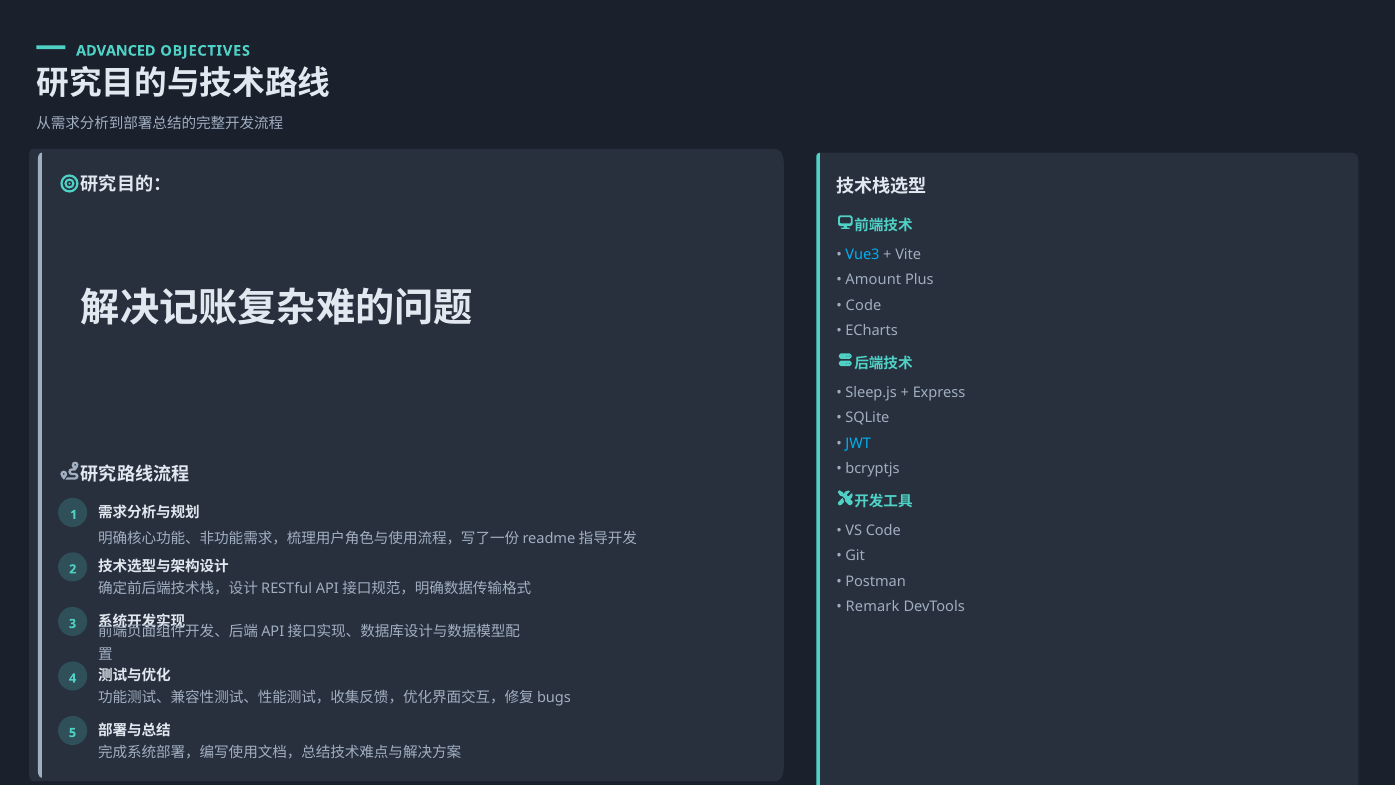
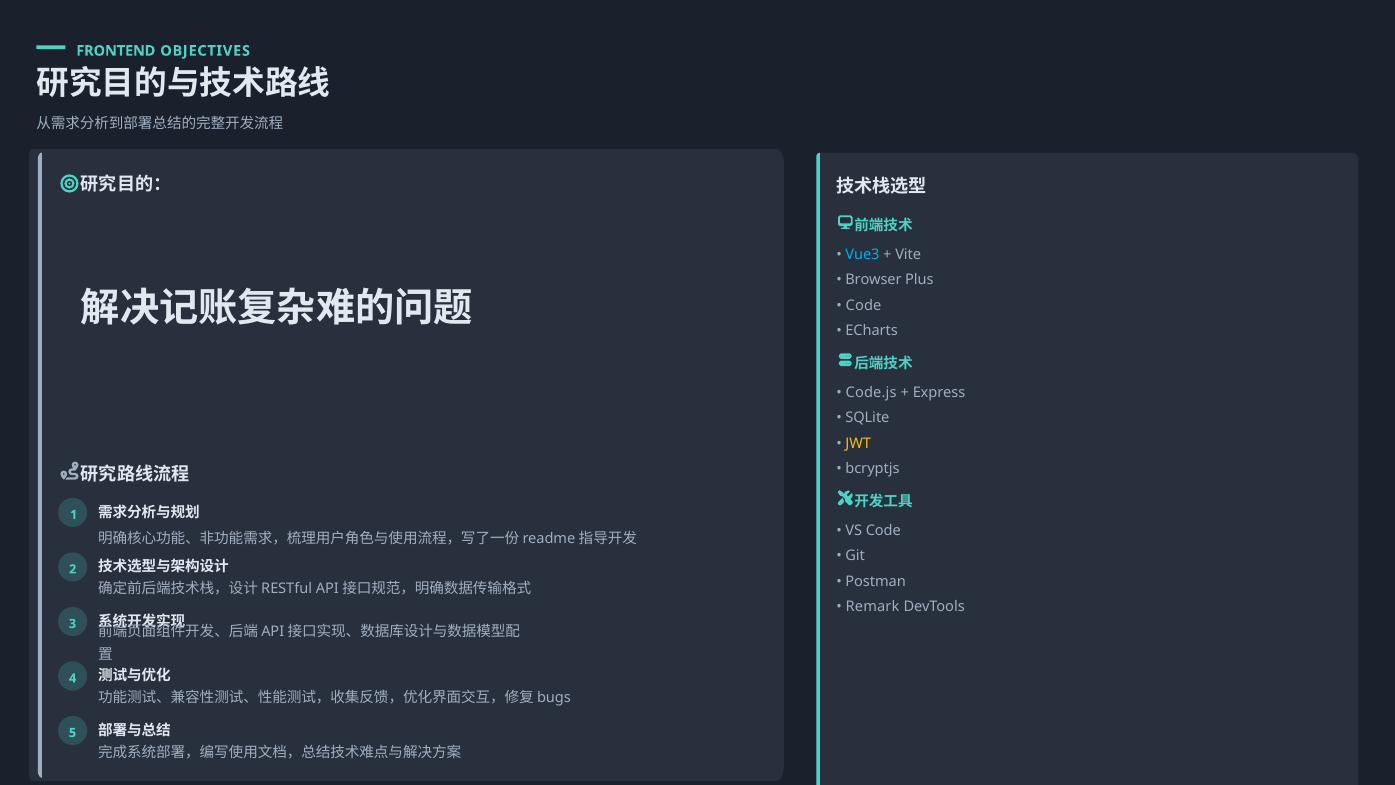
ADVANCED: ADVANCED -> FRONTEND
Amount: Amount -> Browser
Sleep.js: Sleep.js -> Code.js
JWT colour: light blue -> yellow
